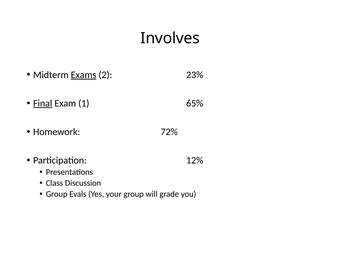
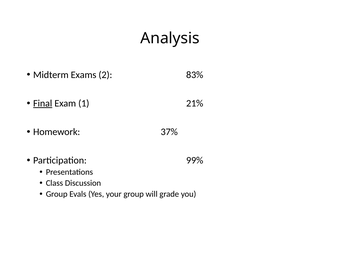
Involves: Involves -> Analysis
Exams underline: present -> none
23%: 23% -> 83%
65%: 65% -> 21%
72%: 72% -> 37%
12%: 12% -> 99%
